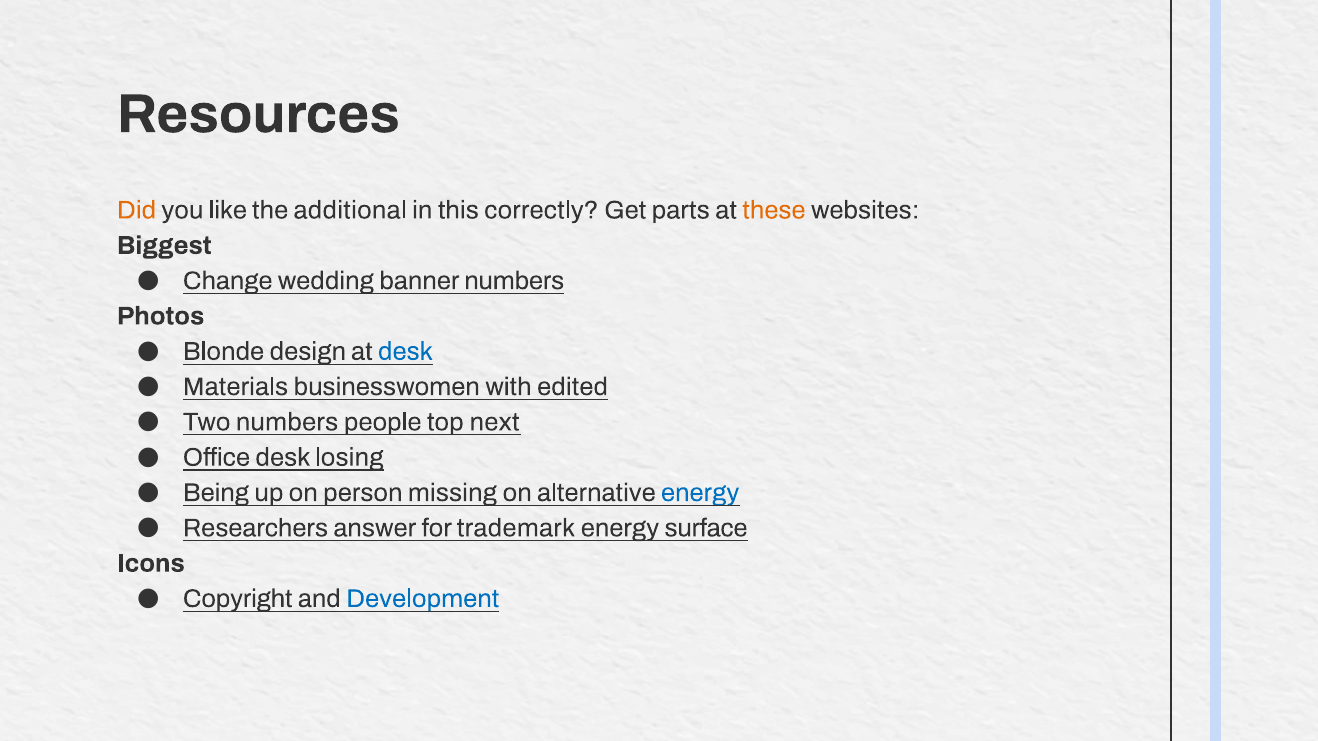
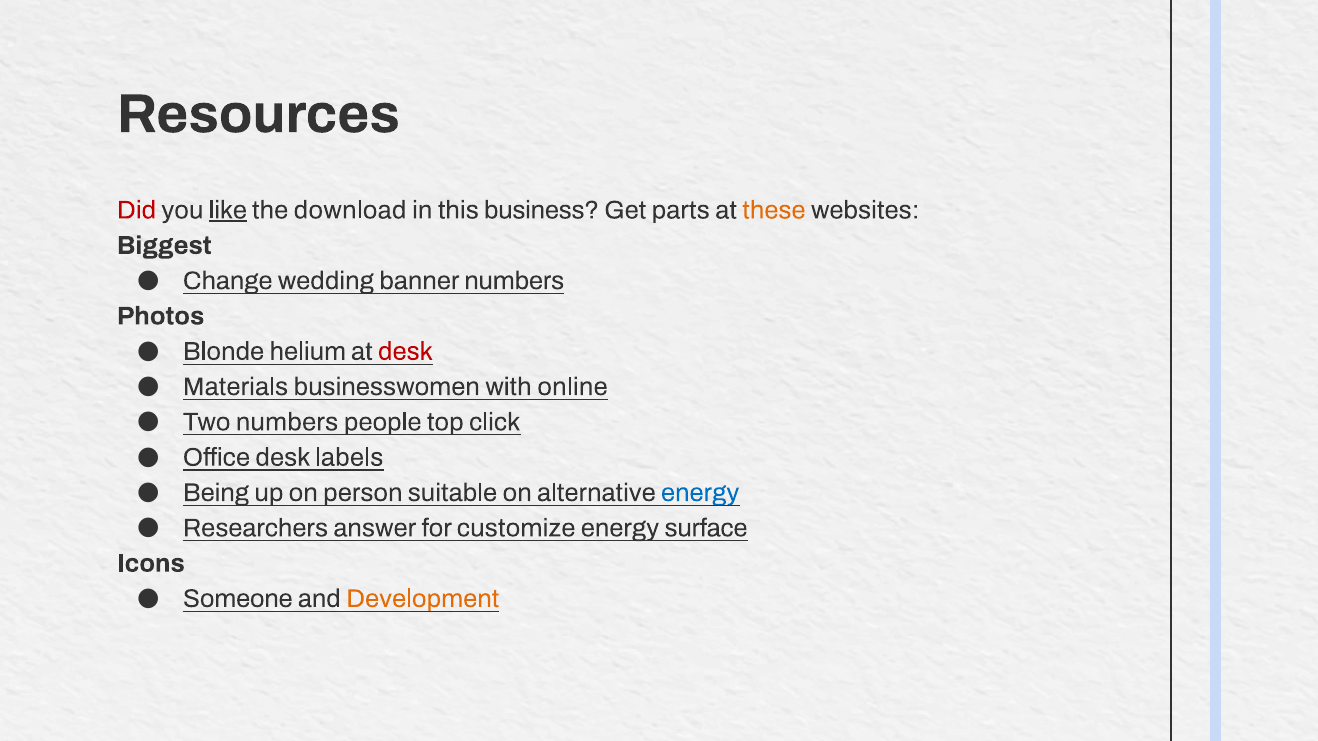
Did colour: orange -> red
like underline: none -> present
additional: additional -> download
correctly: correctly -> business
design: design -> helium
desk at (405, 351) colour: blue -> red
edited: edited -> online
next: next -> click
losing: losing -> labels
missing: missing -> suitable
trademark: trademark -> customize
Copyright: Copyright -> Someone
Development colour: blue -> orange
